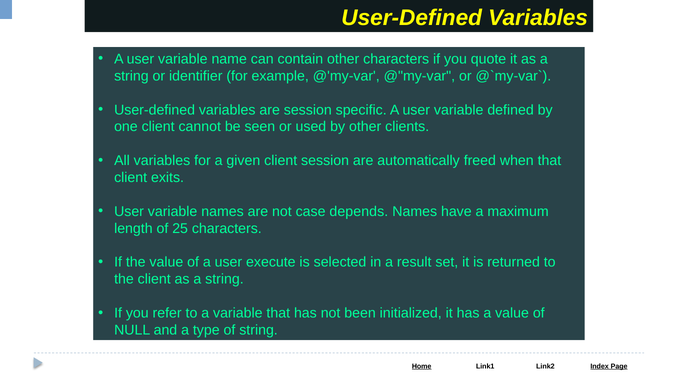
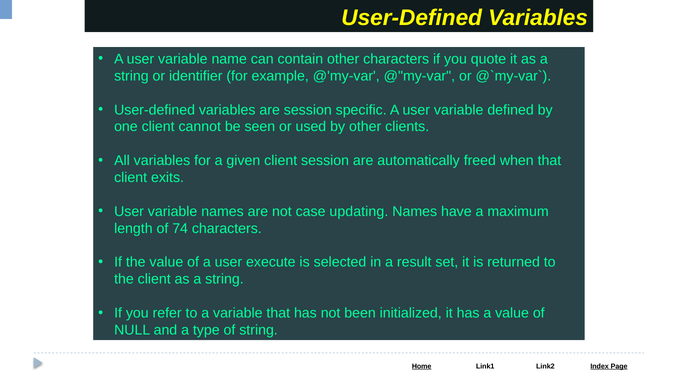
depends: depends -> updating
25: 25 -> 74
